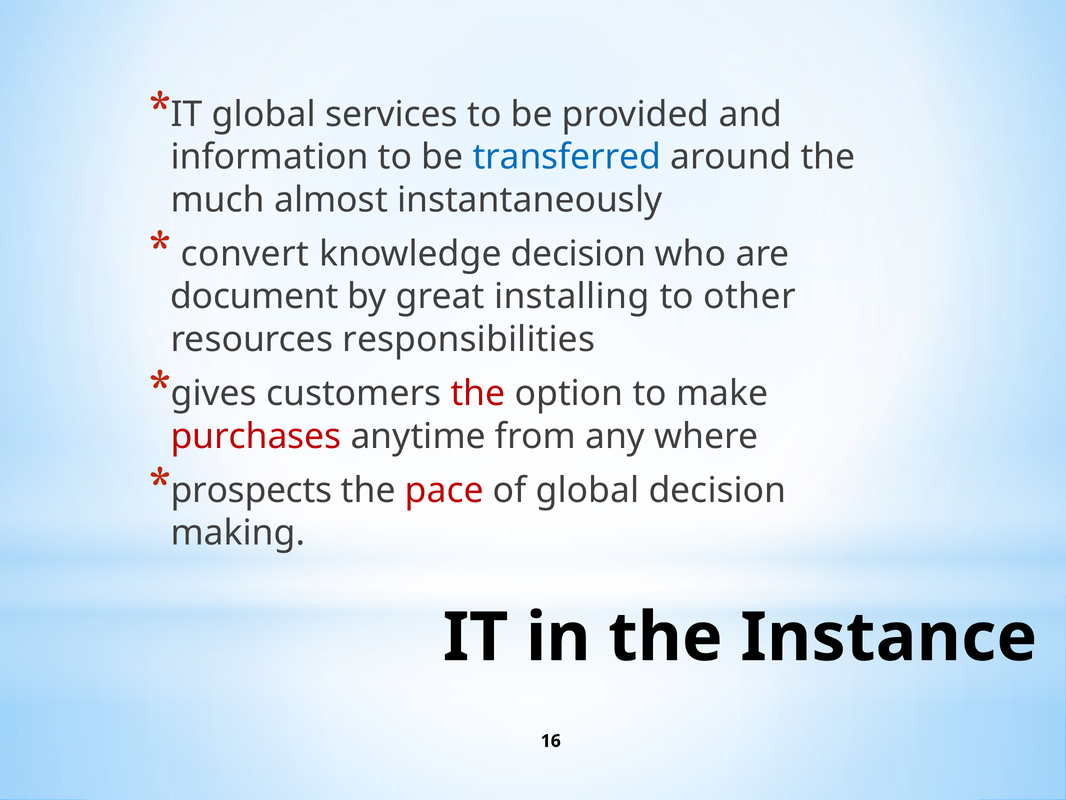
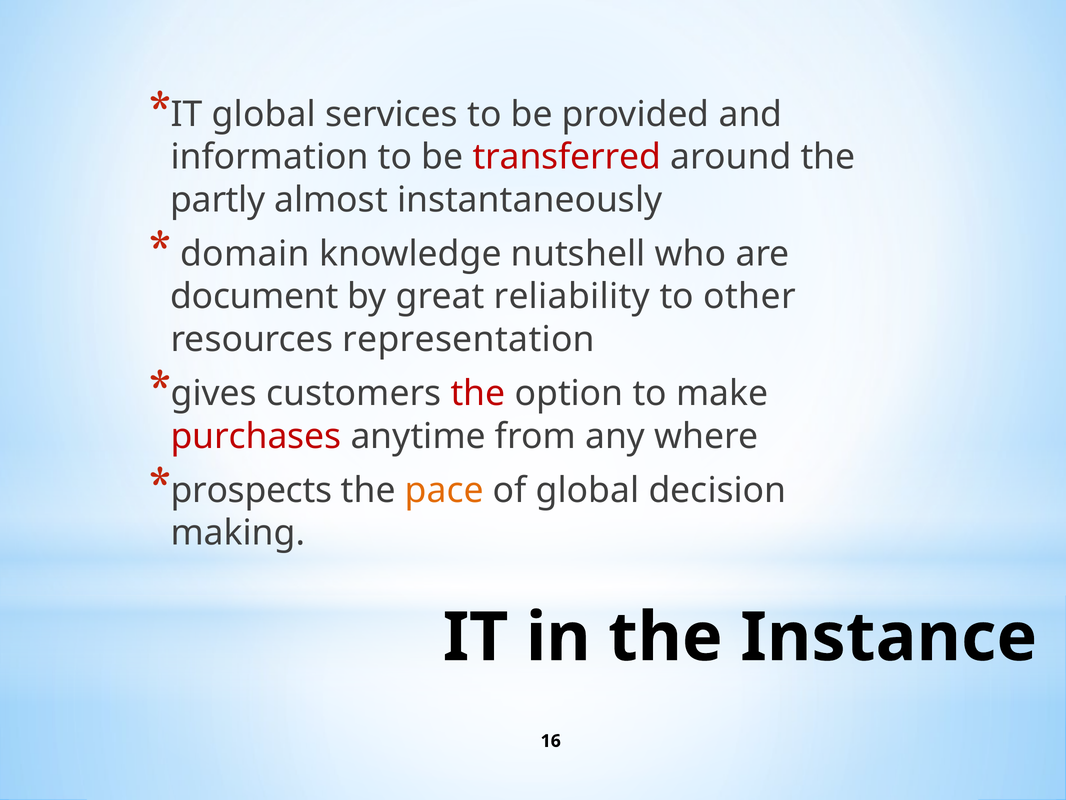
transferred colour: blue -> red
much: much -> partly
convert: convert -> domain
knowledge decision: decision -> nutshell
installing: installing -> reliability
responsibilities: responsibilities -> representation
pace colour: red -> orange
